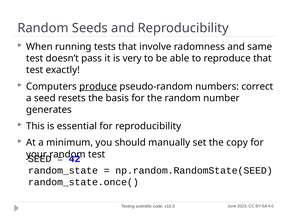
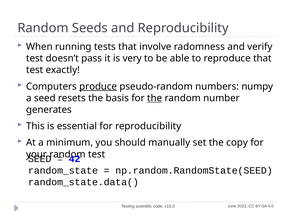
same: same -> verify
correct: correct -> numpy
the at (155, 98) underline: none -> present
random_state.once(: random_state.once( -> random_state.data(
